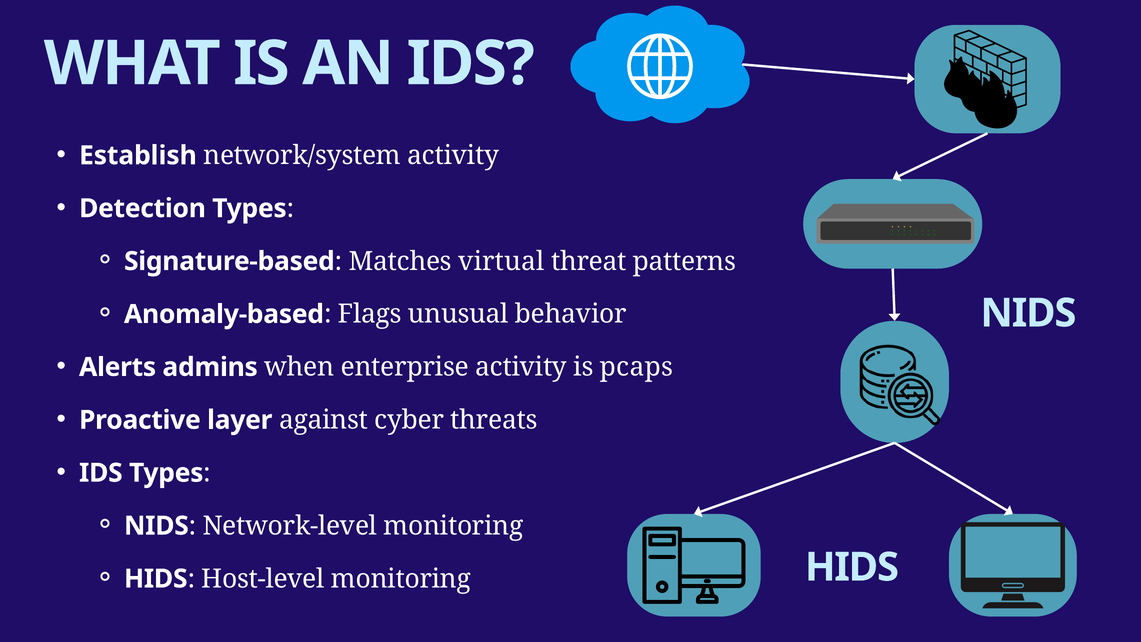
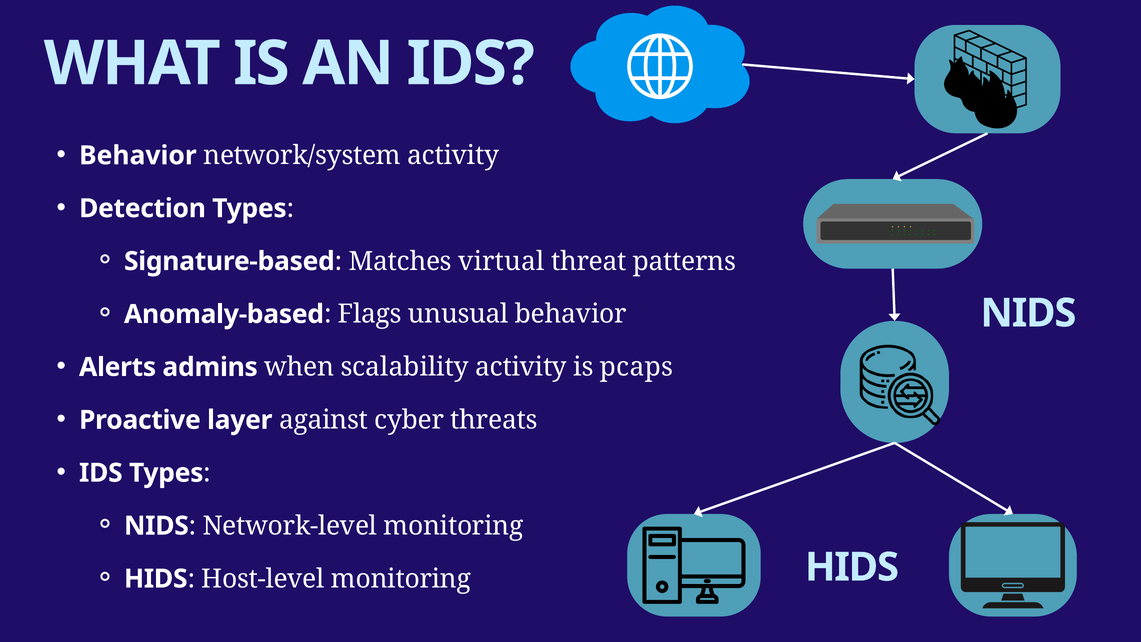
Establish at (138, 155): Establish -> Behavior
enterprise: enterprise -> scalability
